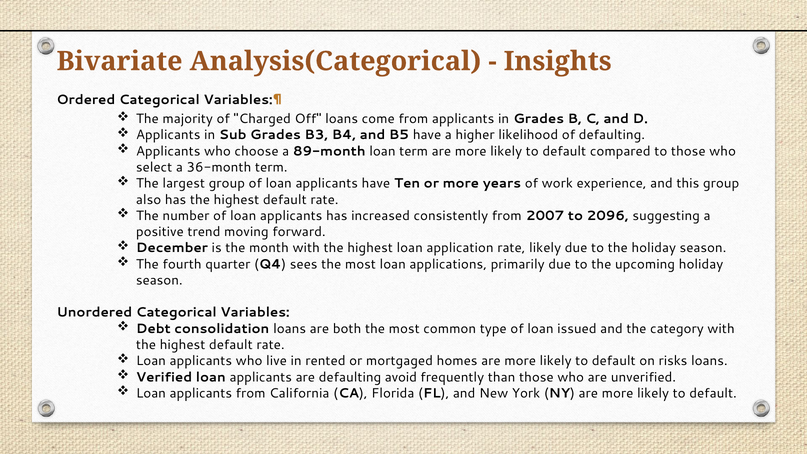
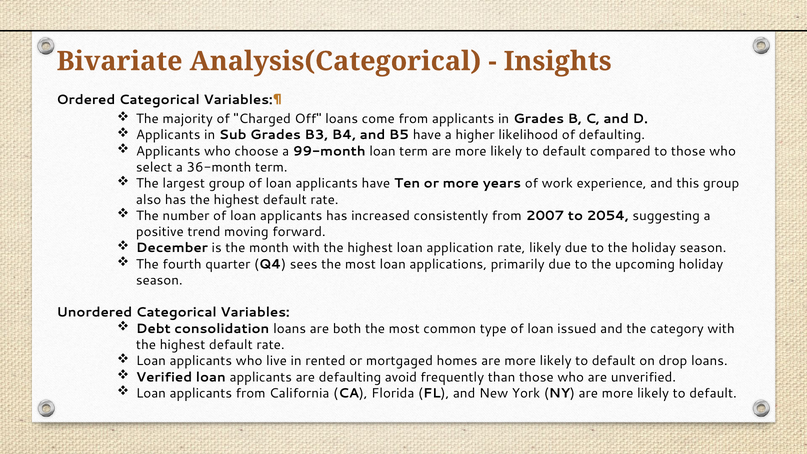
89-month: 89-month -> 99-month
2096: 2096 -> 2054
risks: risks -> drop
